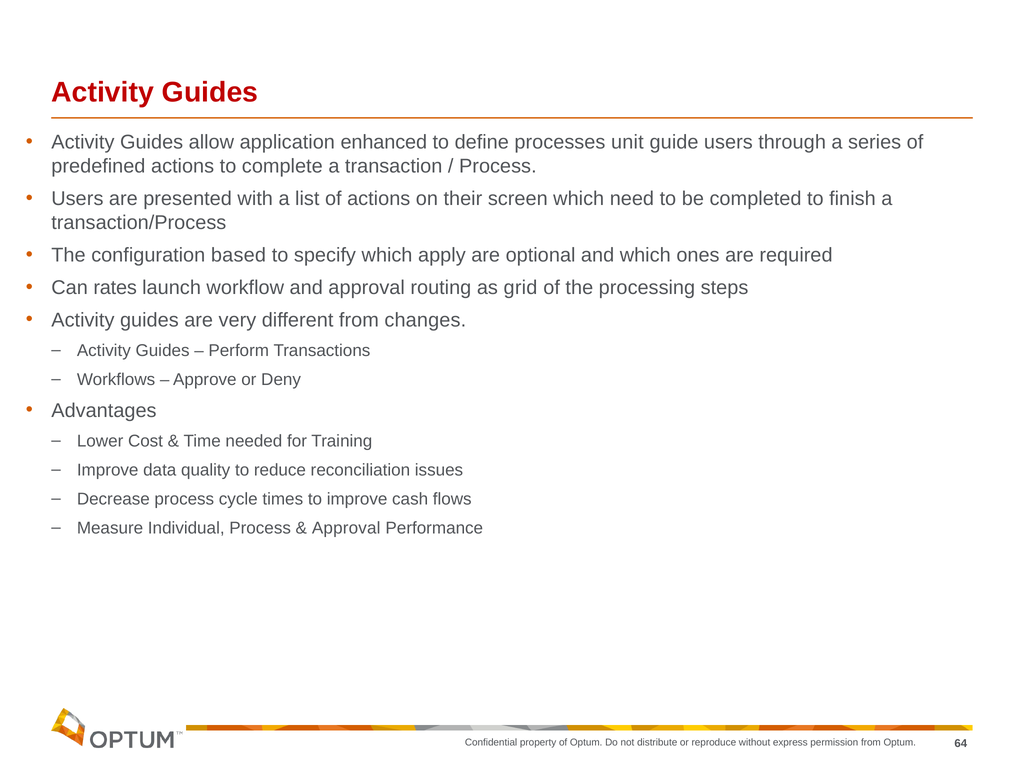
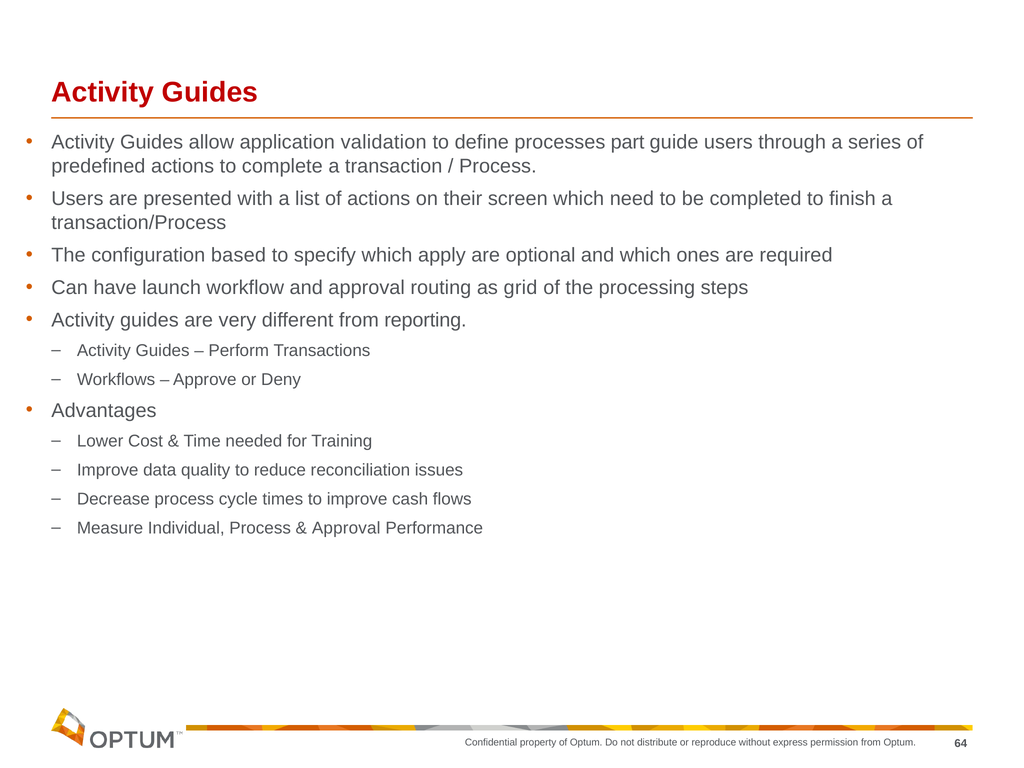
enhanced: enhanced -> validation
unit: unit -> part
rates: rates -> have
changes: changes -> reporting
